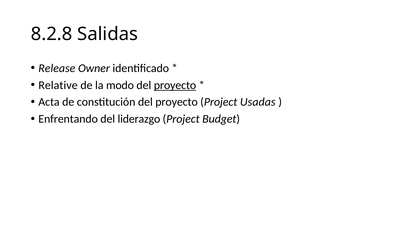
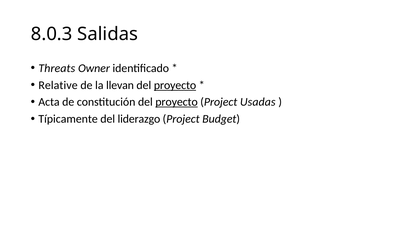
8.2.8: 8.2.8 -> 8.0.3
Release: Release -> Threats
modo: modo -> llevan
proyecto at (177, 102) underline: none -> present
Enfrentando: Enfrentando -> Típicamente
